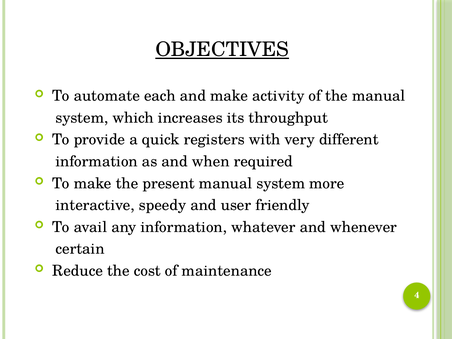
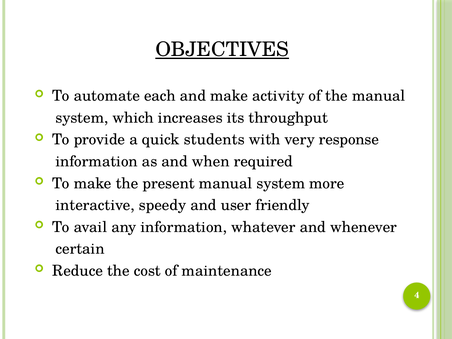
registers: registers -> students
different: different -> response
